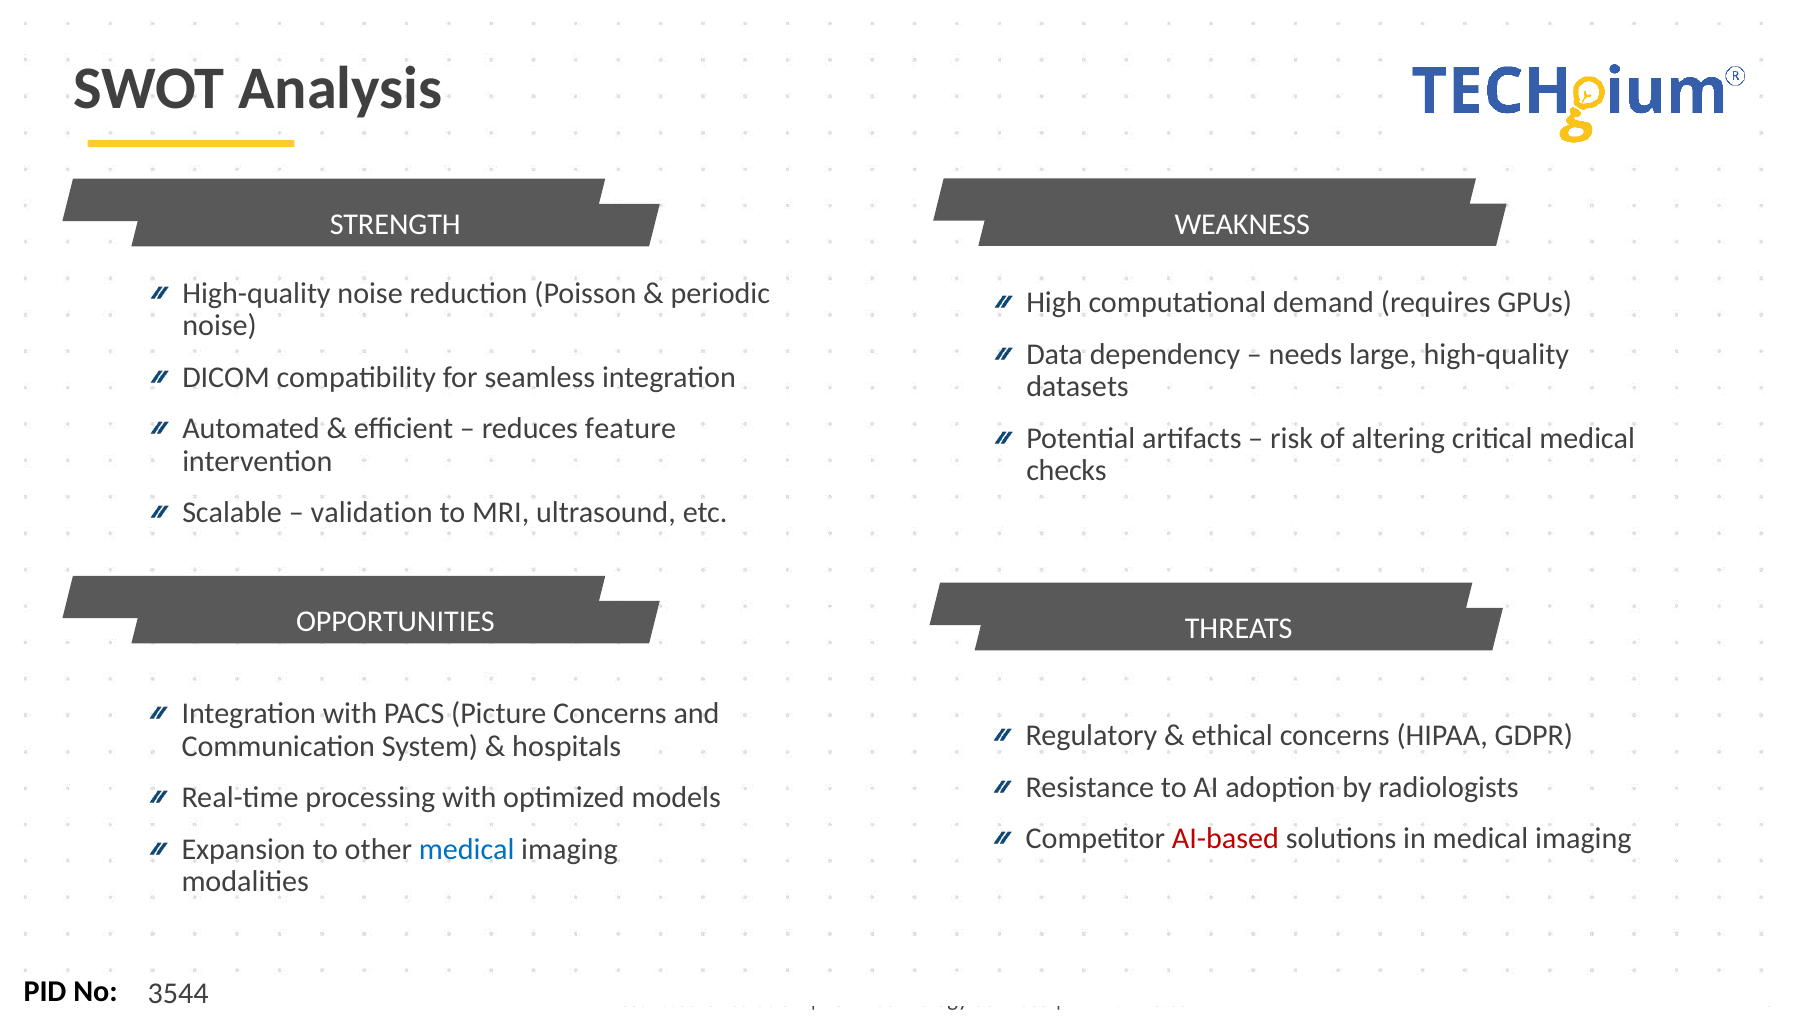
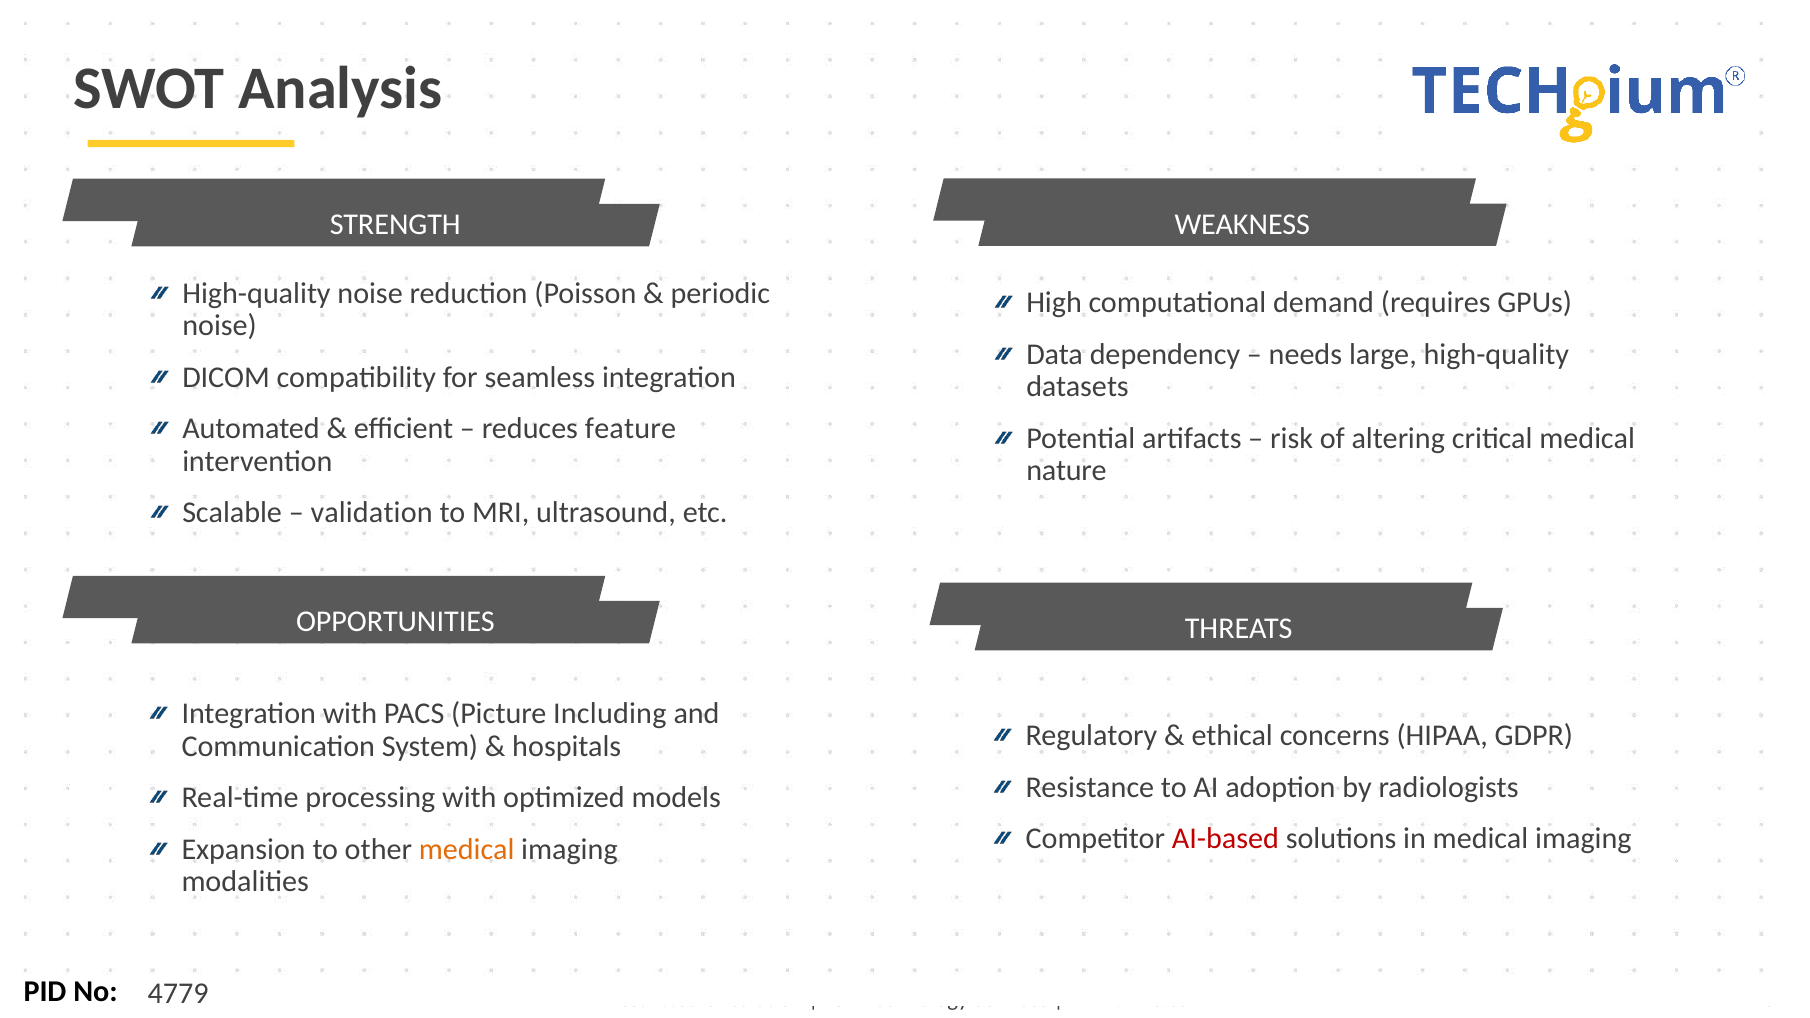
checks: checks -> nature
Picture Concerns: Concerns -> Including
medical at (467, 850) colour: blue -> orange
3544: 3544 -> 4779
